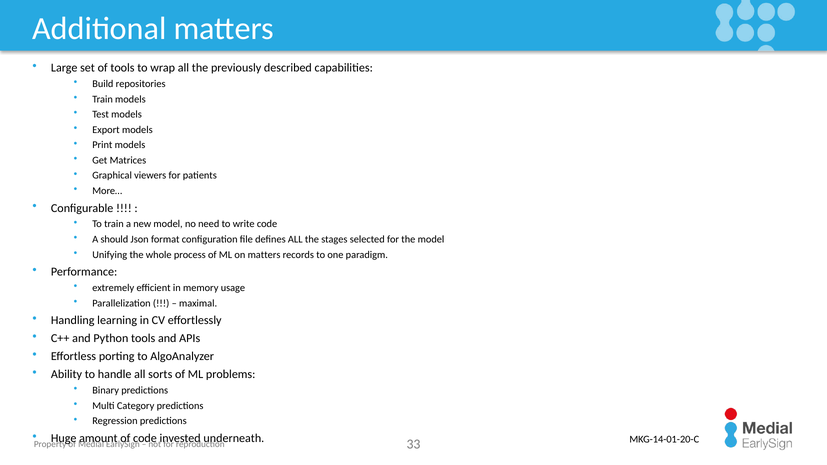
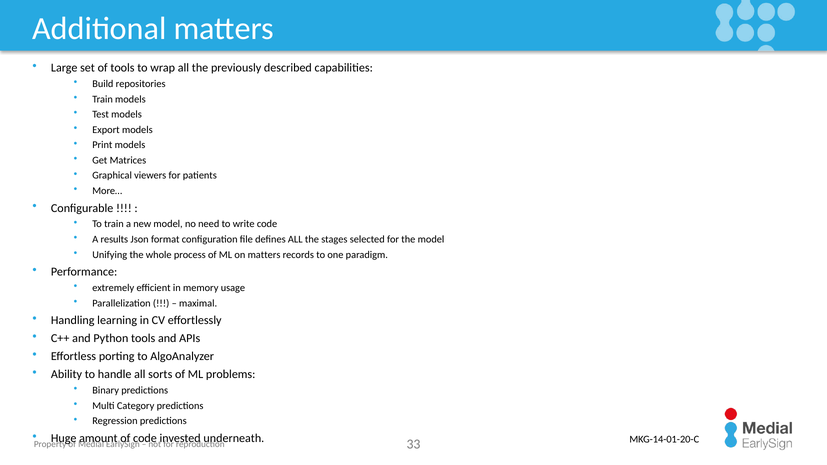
should: should -> results
